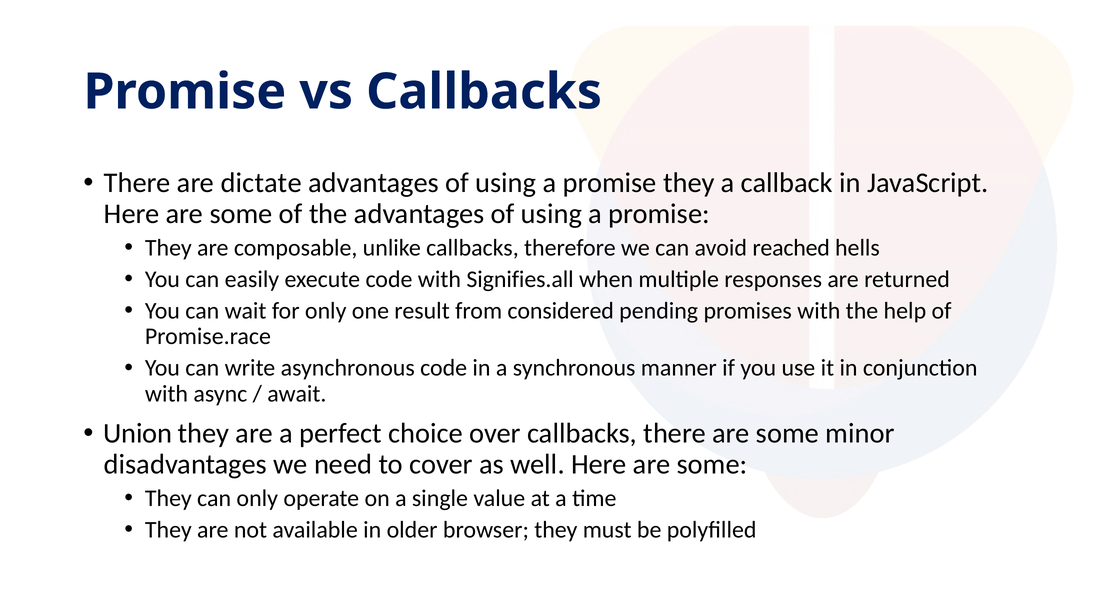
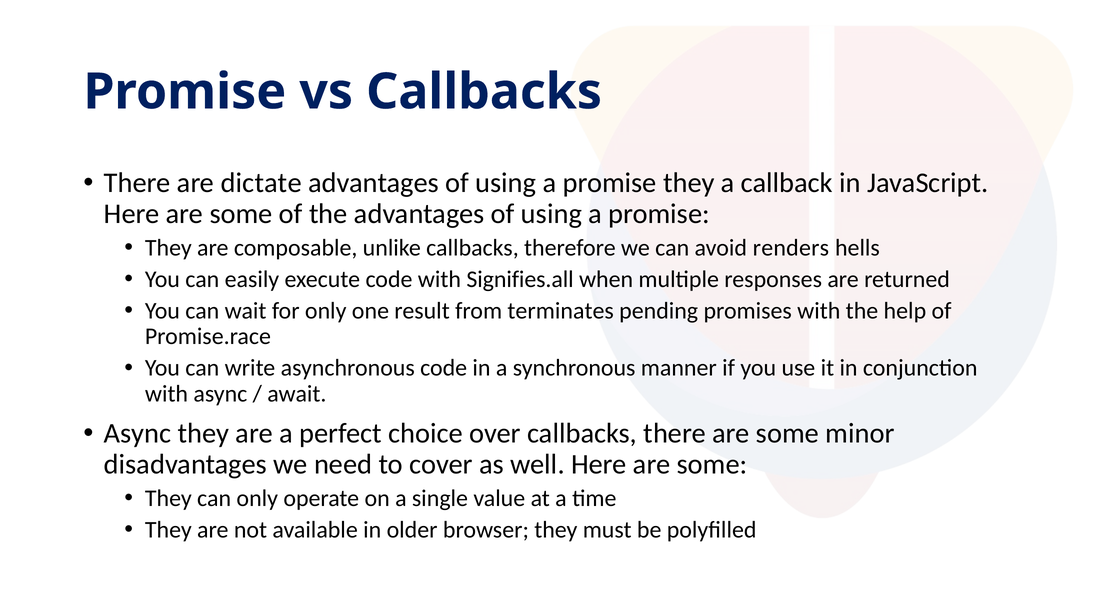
reached: reached -> renders
considered: considered -> terminates
Union at (138, 434): Union -> Async
